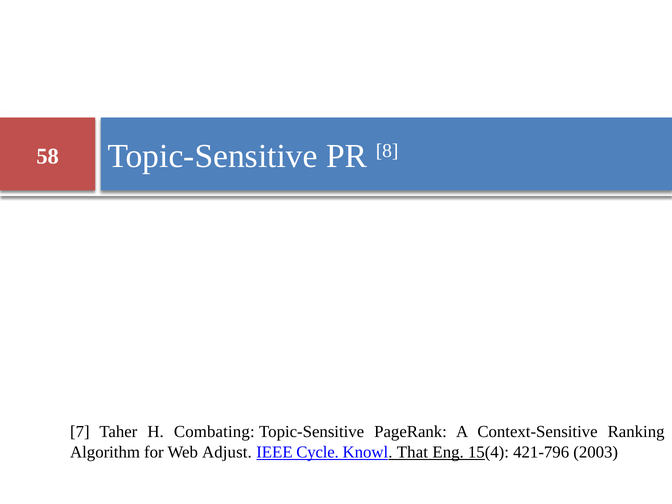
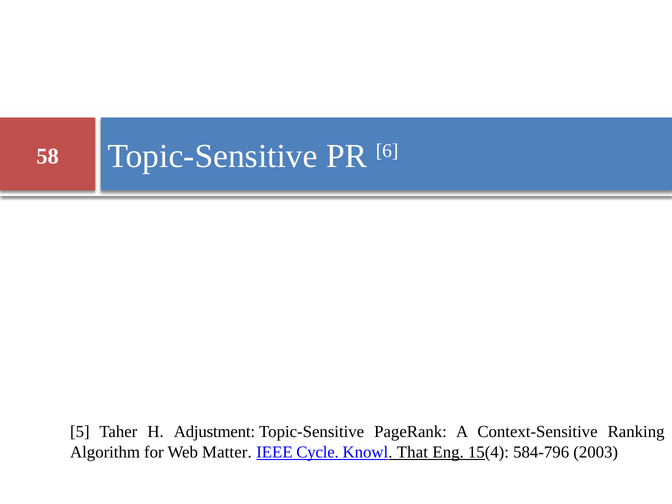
8: 8 -> 6
7: 7 -> 5
Combating: Combating -> Adjustment
Adjust: Adjust -> Matter
421-796: 421-796 -> 584-796
